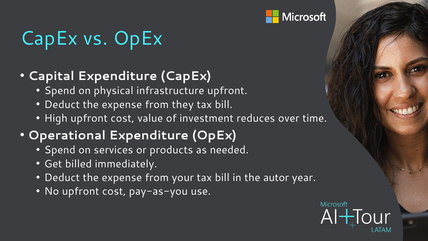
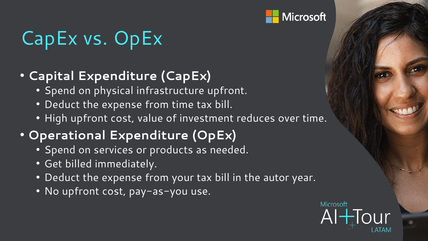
from they: they -> time
